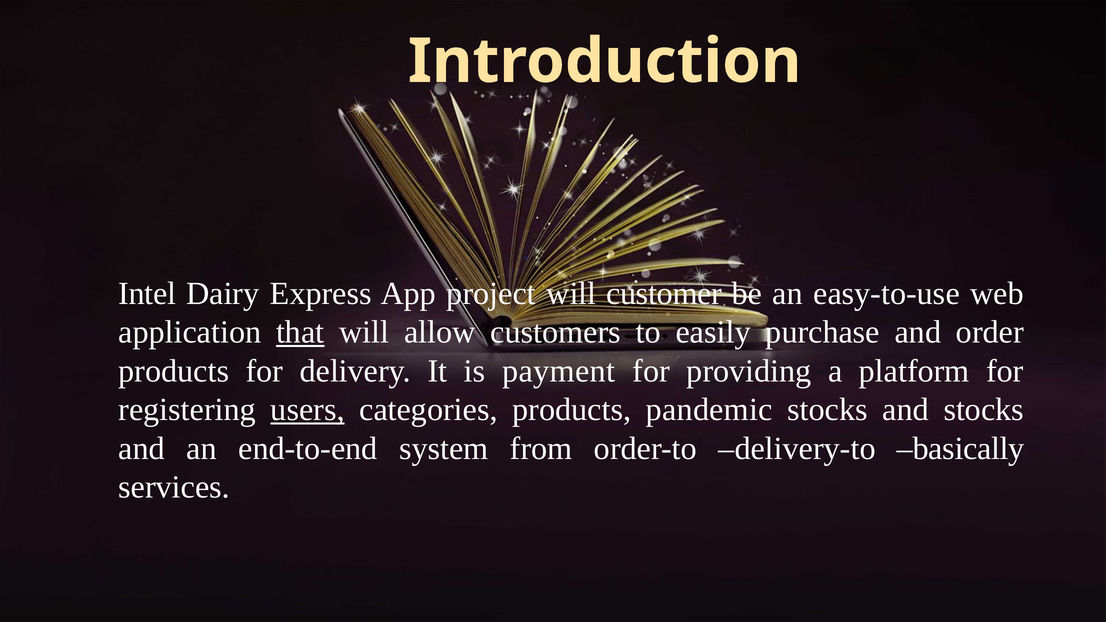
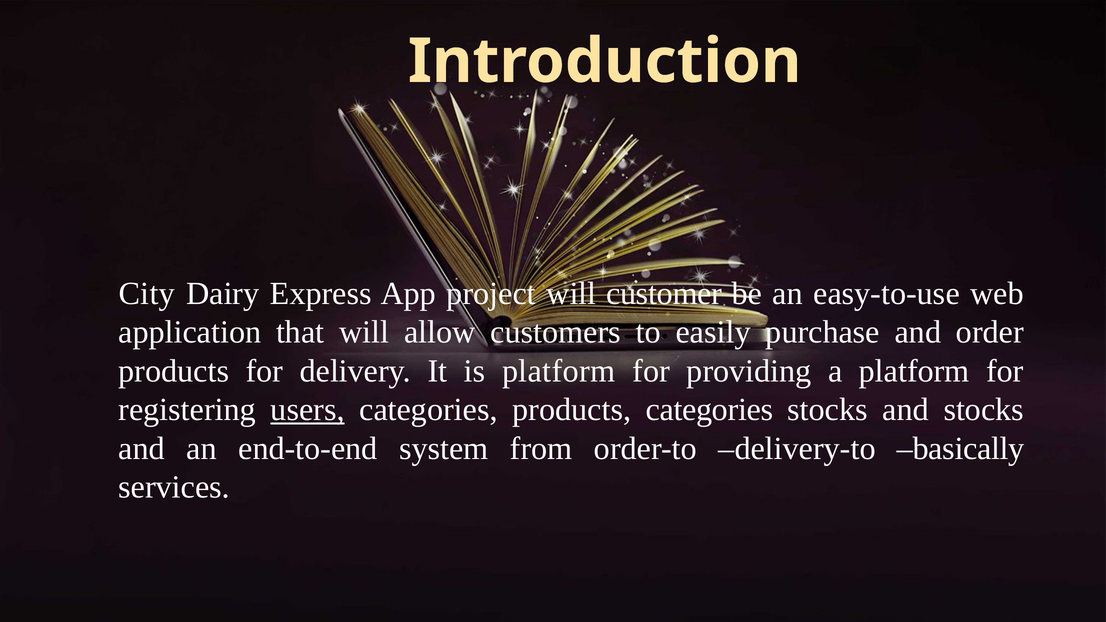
Intel: Intel -> City
that underline: present -> none
is payment: payment -> platform
products pandemic: pandemic -> categories
